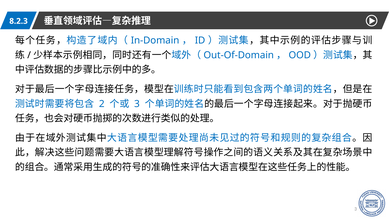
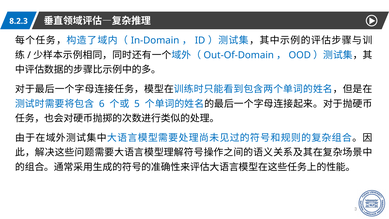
2: 2 -> 6
3: 3 -> 5
